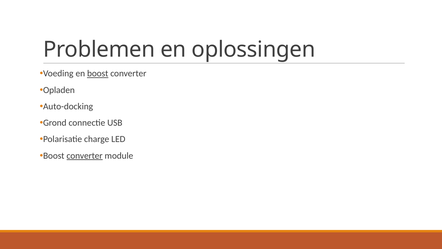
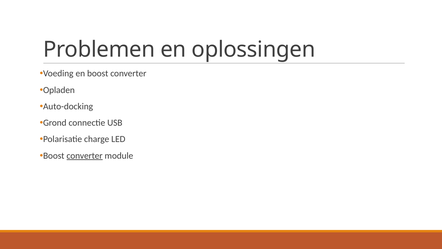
boost at (98, 73) underline: present -> none
